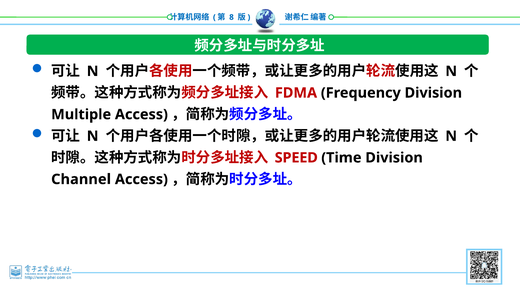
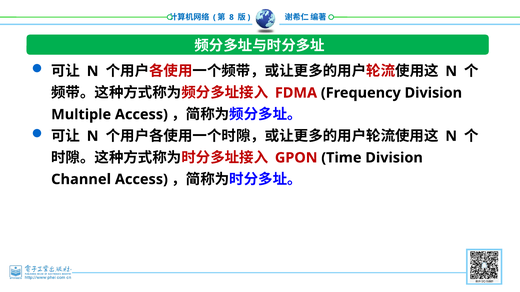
SPEED: SPEED -> GPON
